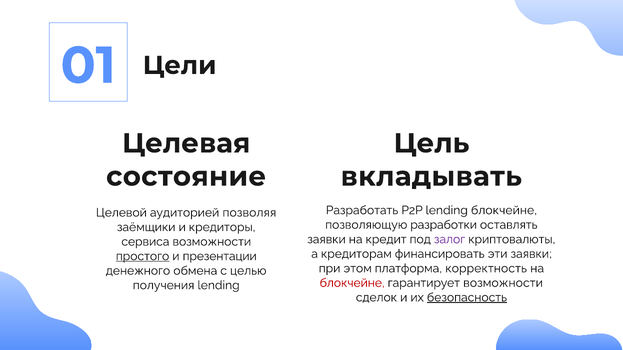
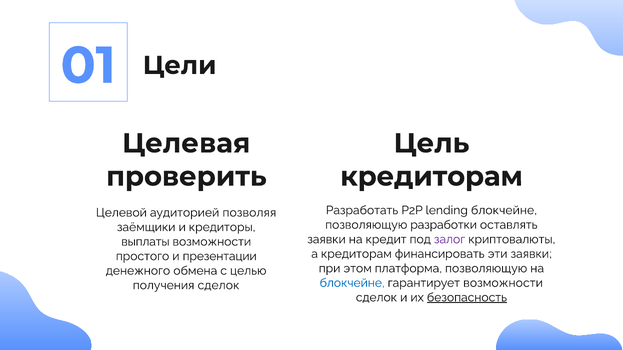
состояние: состояние -> проверить
вкладывать at (431, 177): вкладывать -> кредиторам
сервиса: сервиса -> выплаты
простого underline: present -> none
платформа корректность: корректность -> позволяющую
блокчейне at (352, 283) colour: red -> blue
получения lending: lending -> сделок
